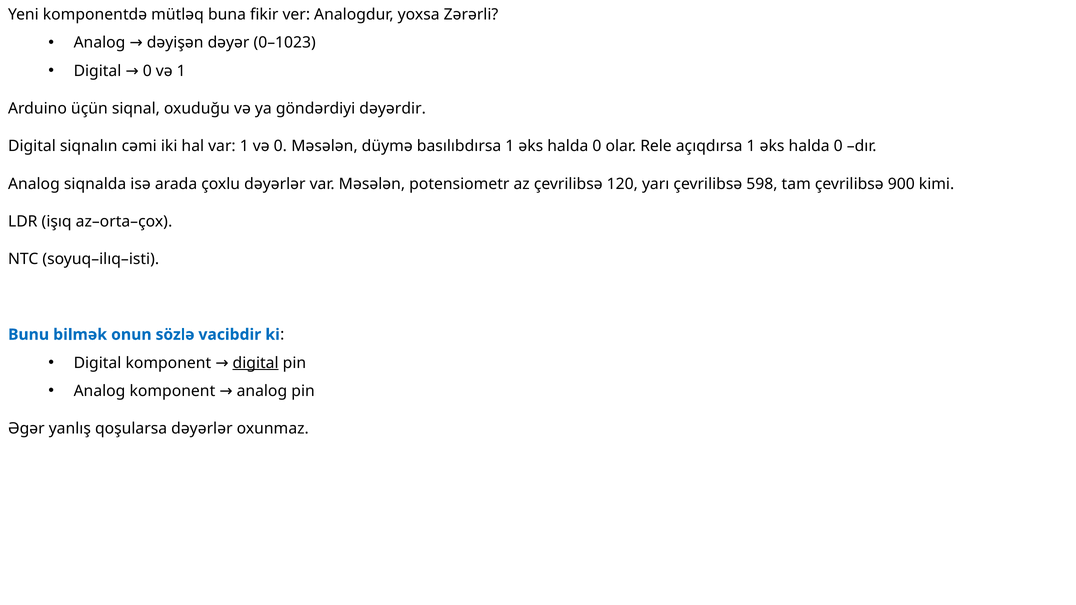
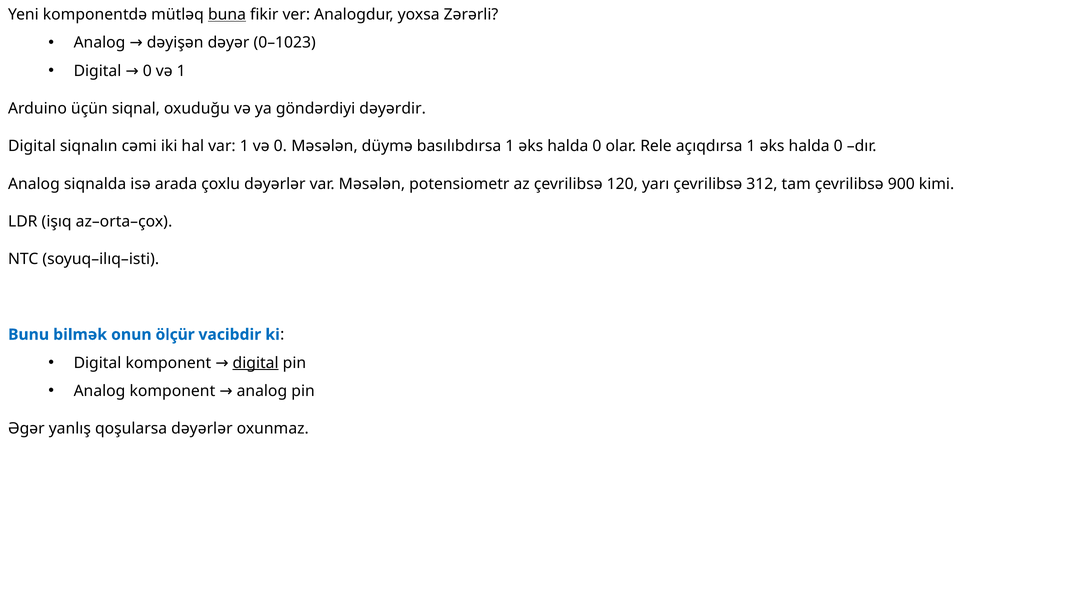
buna underline: none -> present
598: 598 -> 312
sözlə: sözlə -> ölçür
